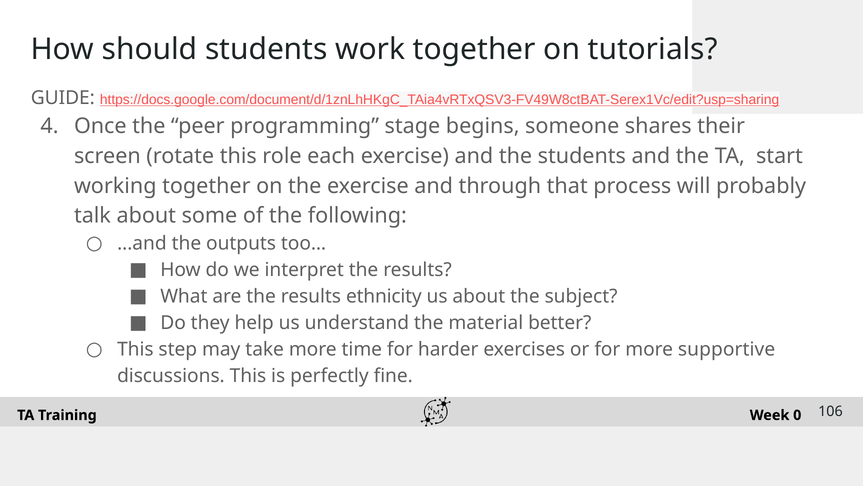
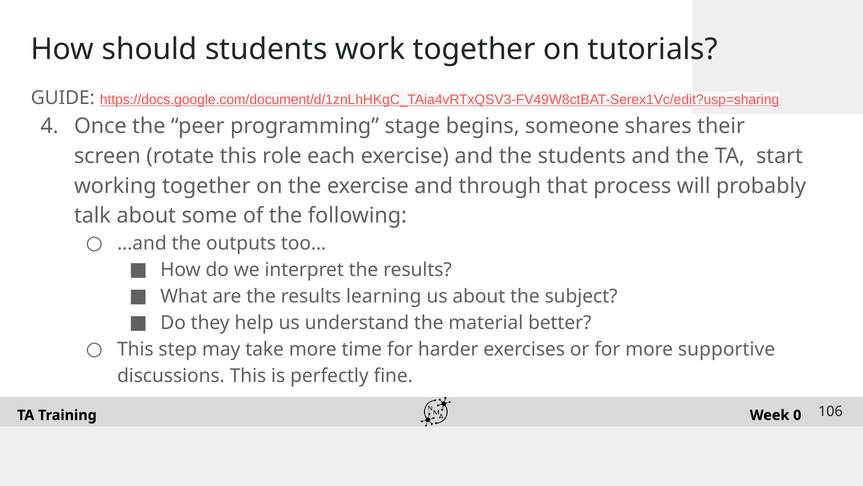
ethnicity: ethnicity -> learning
